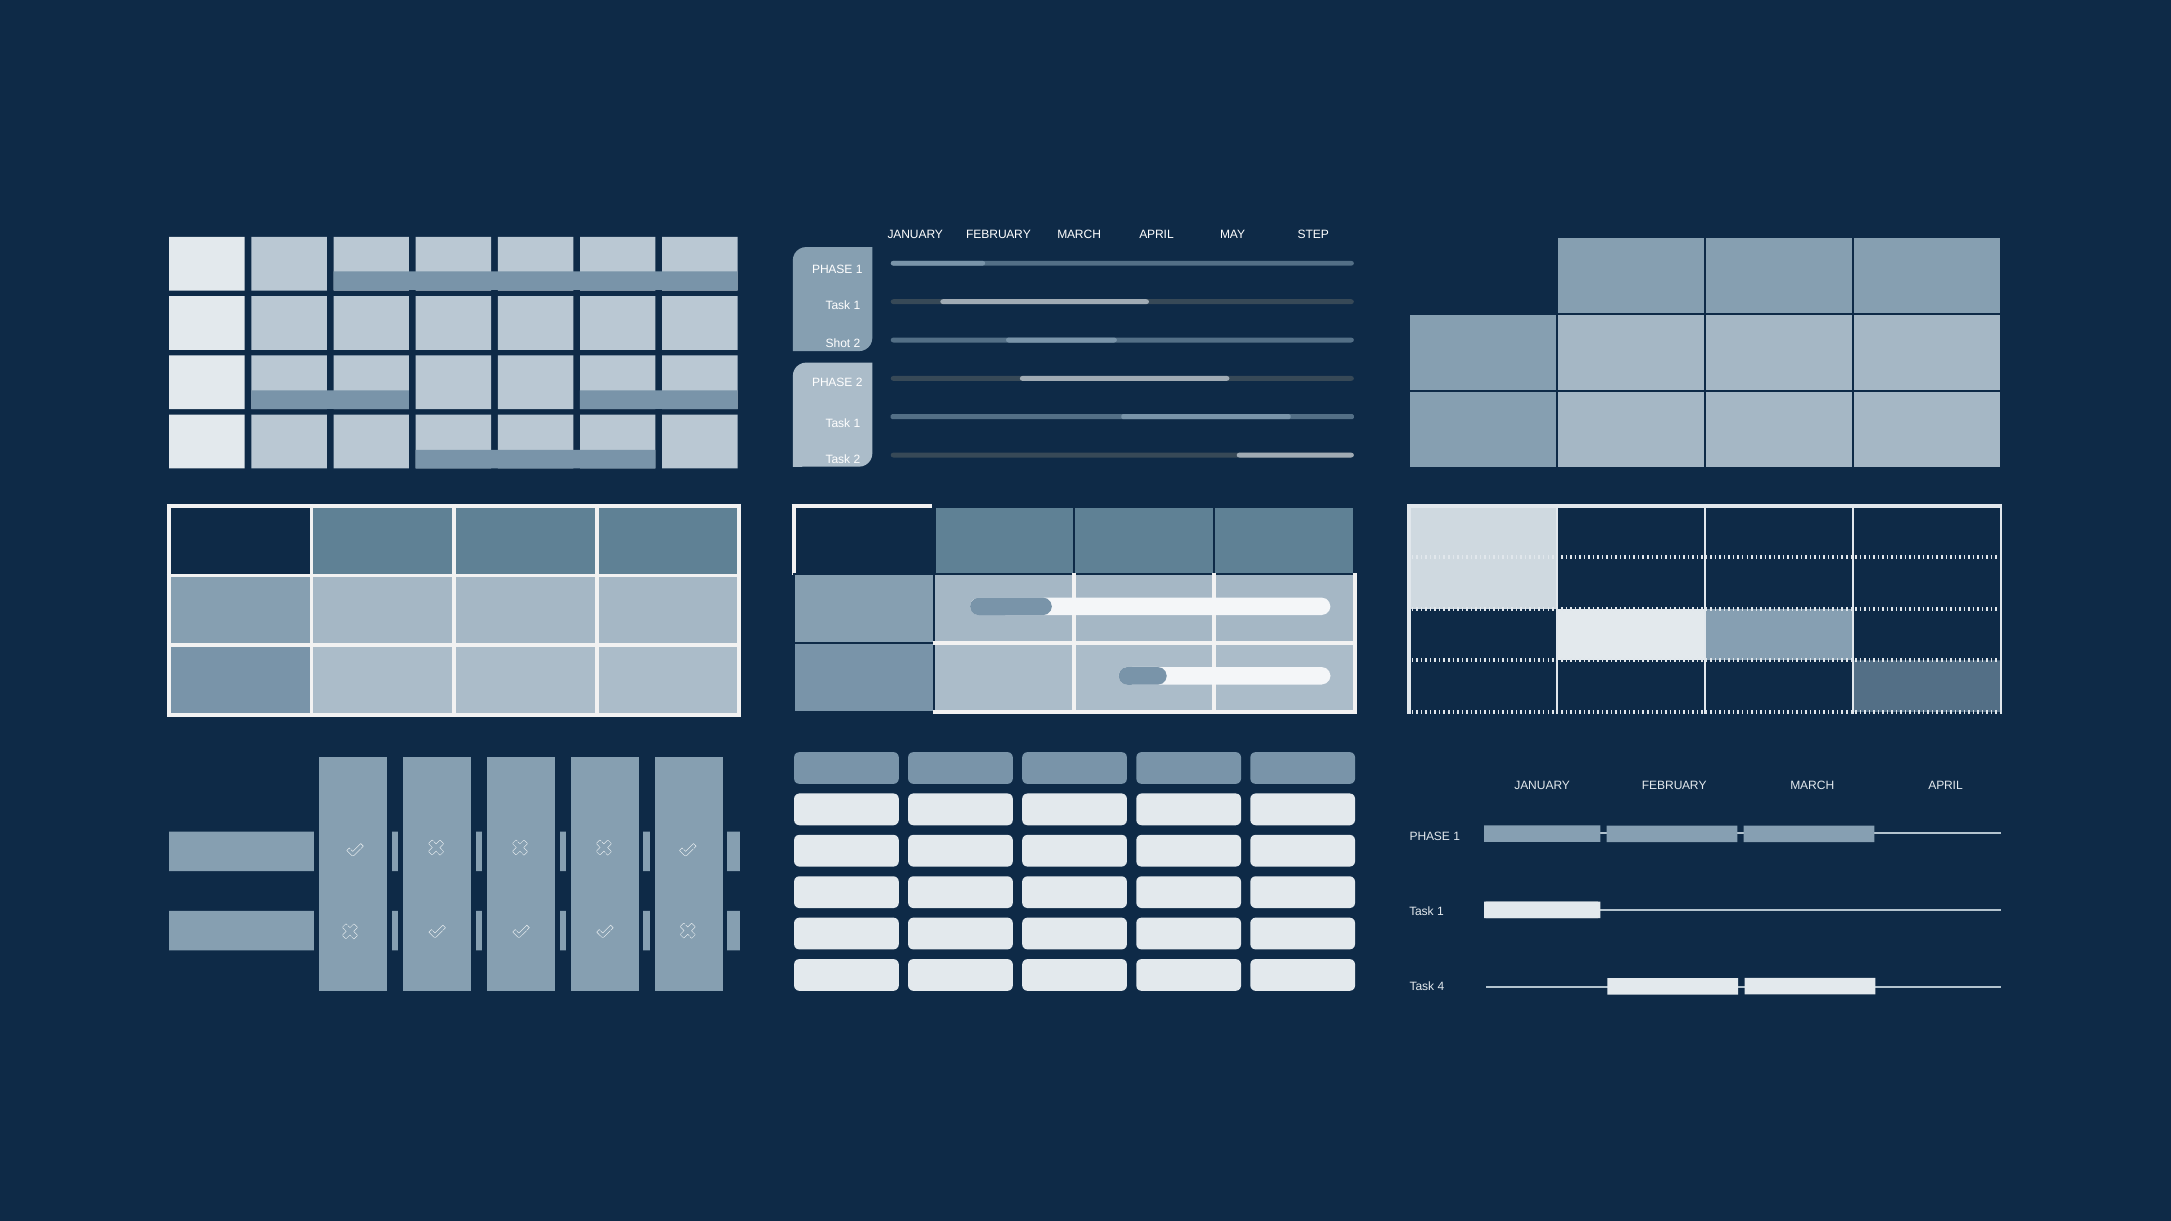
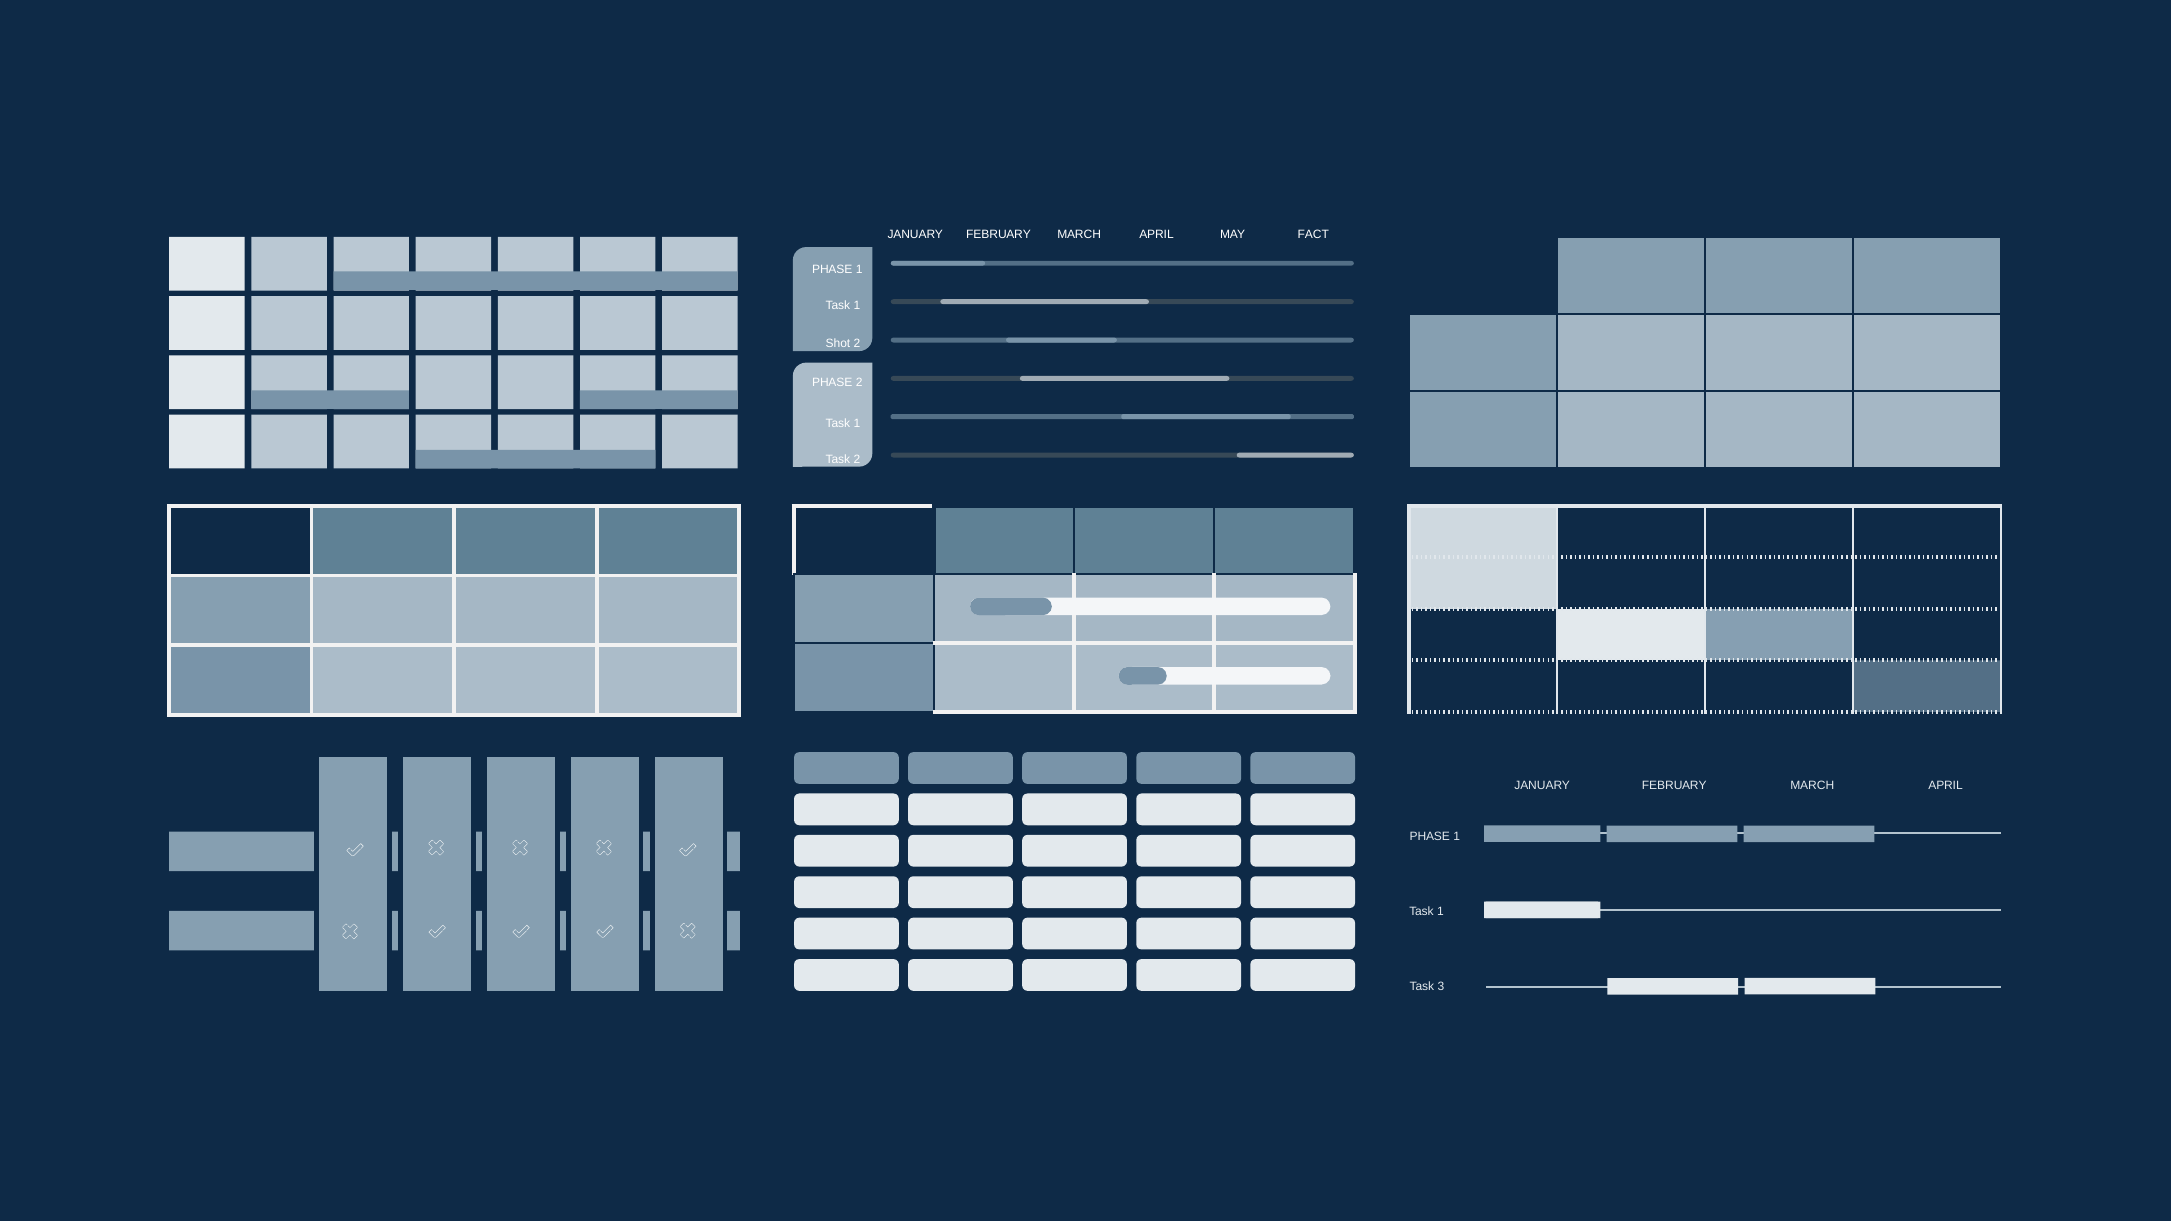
STEP: STEP -> FACT
4: 4 -> 3
